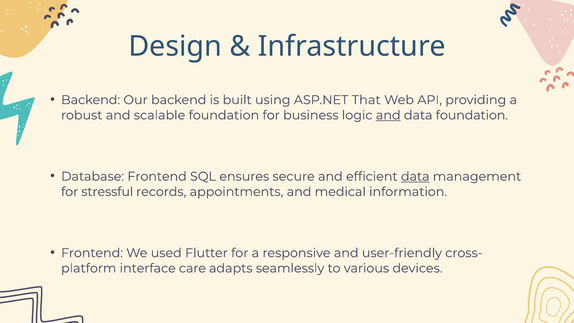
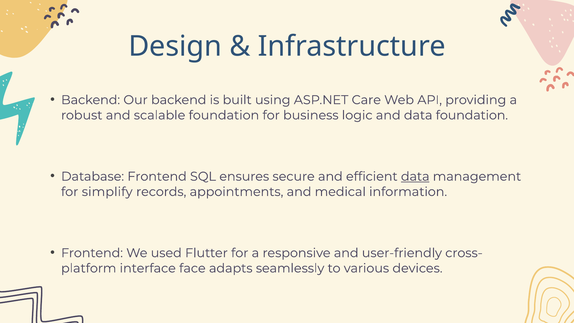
That: That -> Care
and at (388, 115) underline: present -> none
stressful: stressful -> simplify
care: care -> face
